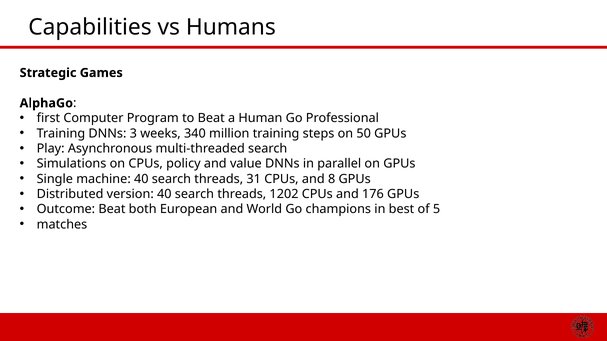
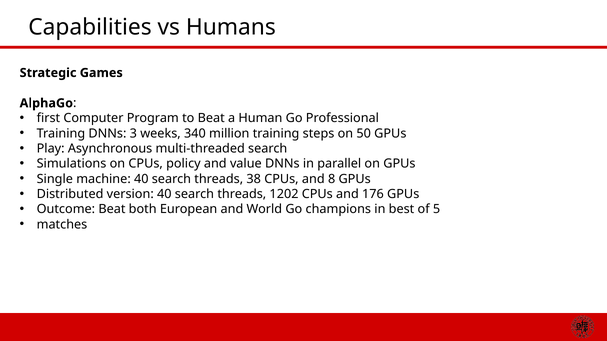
31: 31 -> 38
